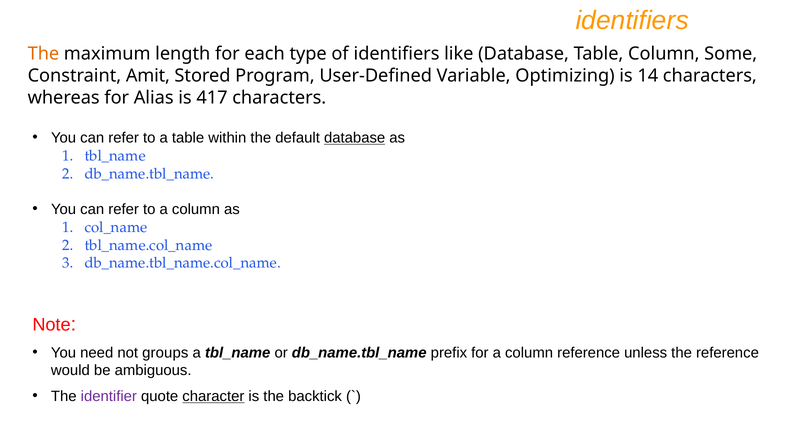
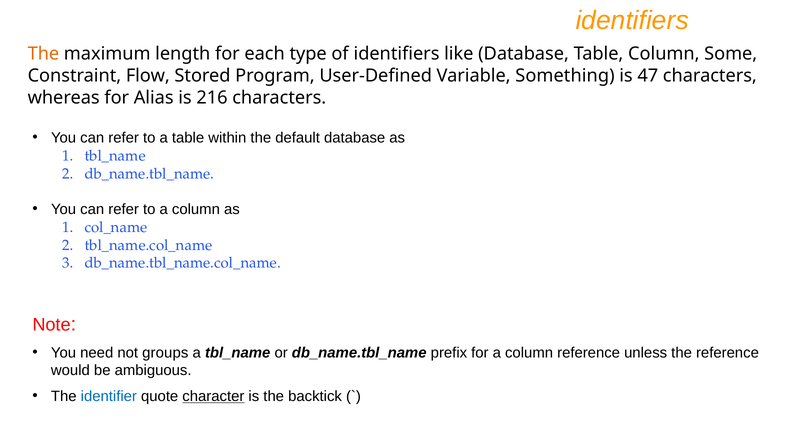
Amit: Amit -> Flow
Optimizing: Optimizing -> Something
14: 14 -> 47
417: 417 -> 216
database at (355, 138) underline: present -> none
identifier colour: purple -> blue
